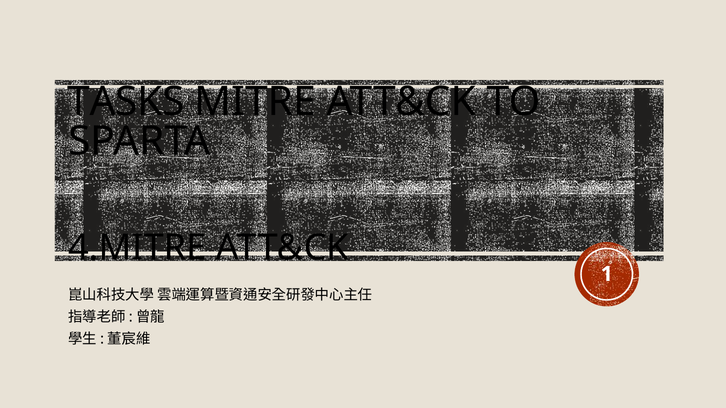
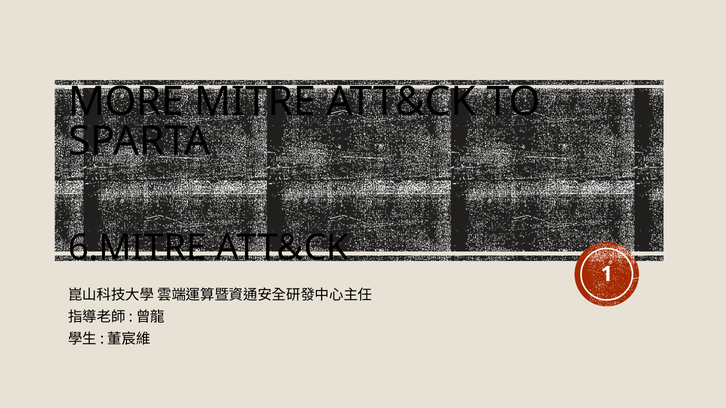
TASKS: TASKS -> MORE
4.MITRE: 4.MITRE -> 6.MITRE
